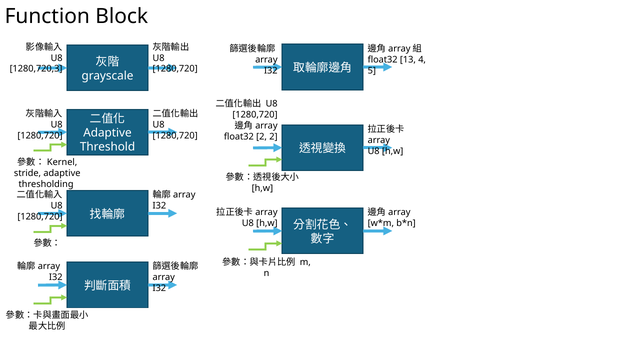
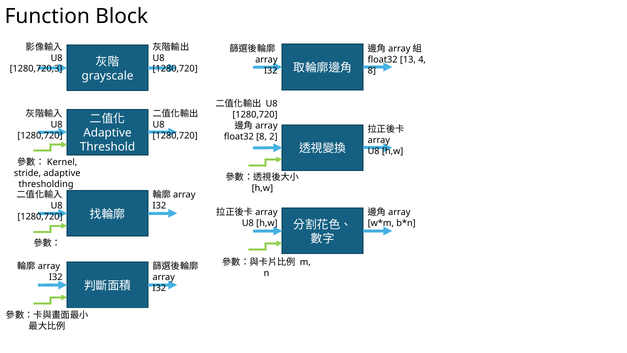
5 at (372, 70): 5 -> 8
float32 2: 2 -> 8
